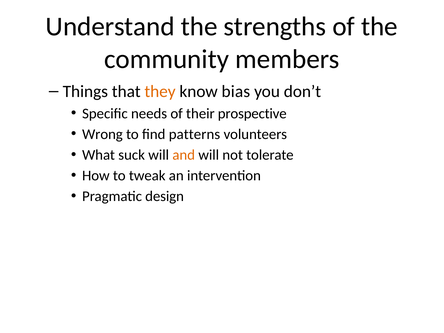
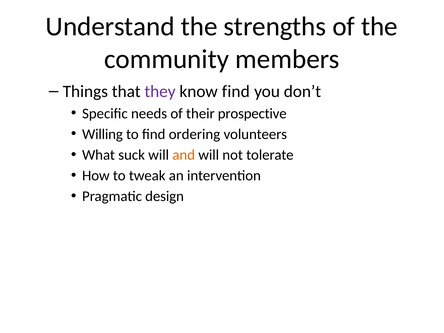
they colour: orange -> purple
know bias: bias -> find
Wrong: Wrong -> Willing
patterns: patterns -> ordering
